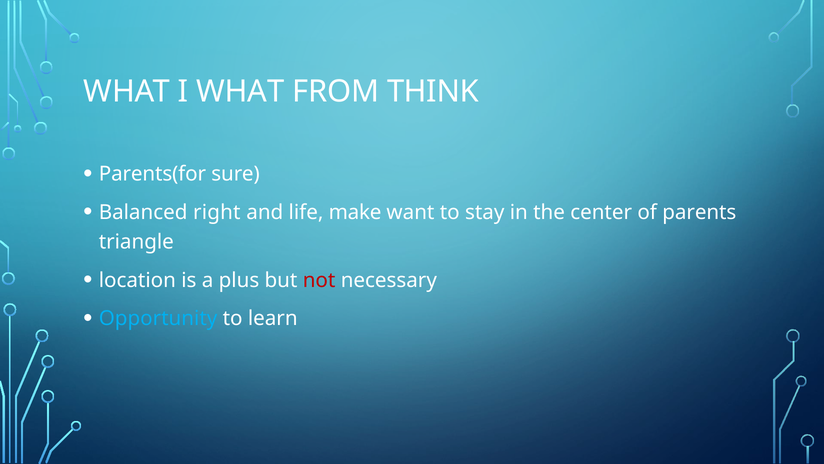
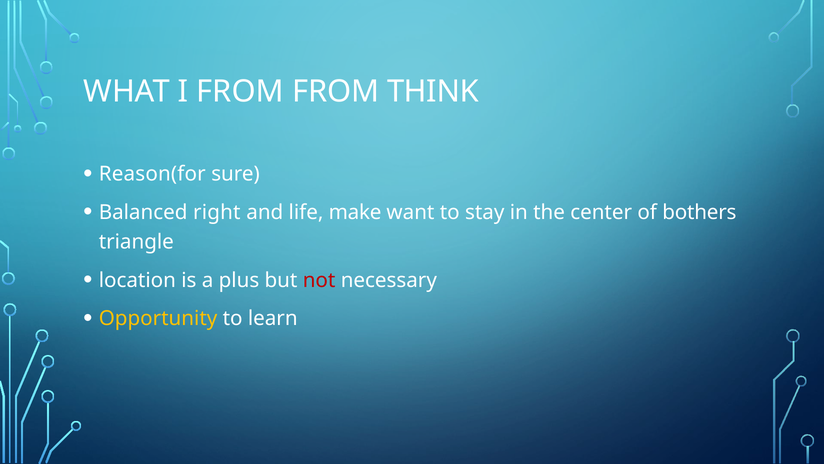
I WHAT: WHAT -> FROM
Parents(for: Parents(for -> Reason(for
parents: parents -> bothers
Opportunity colour: light blue -> yellow
